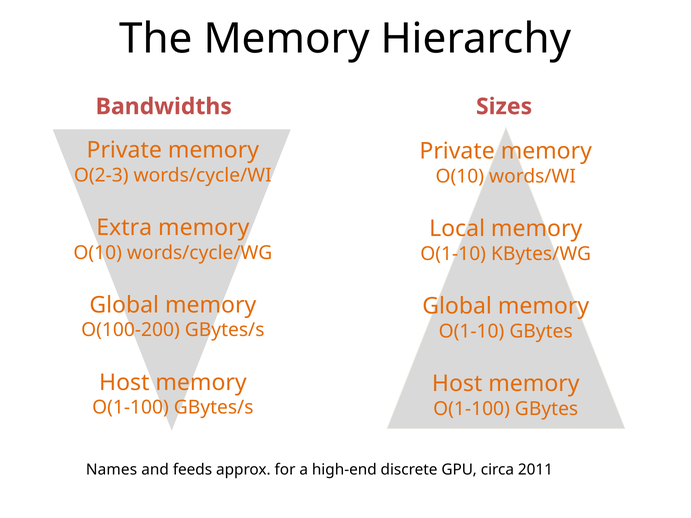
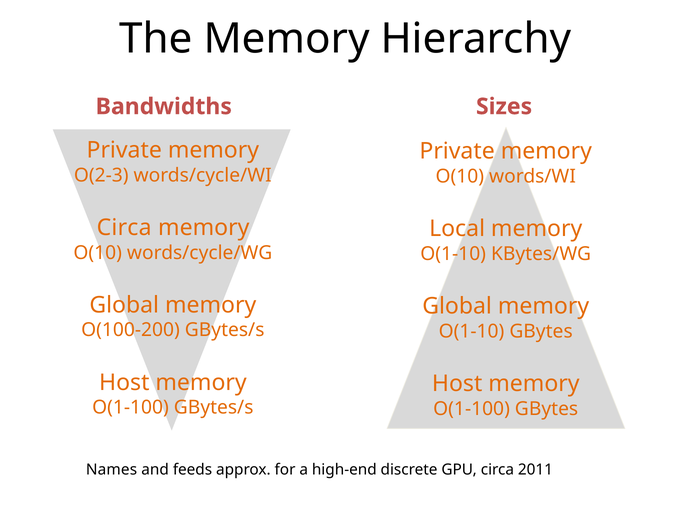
Extra at (124, 228): Extra -> Circa
